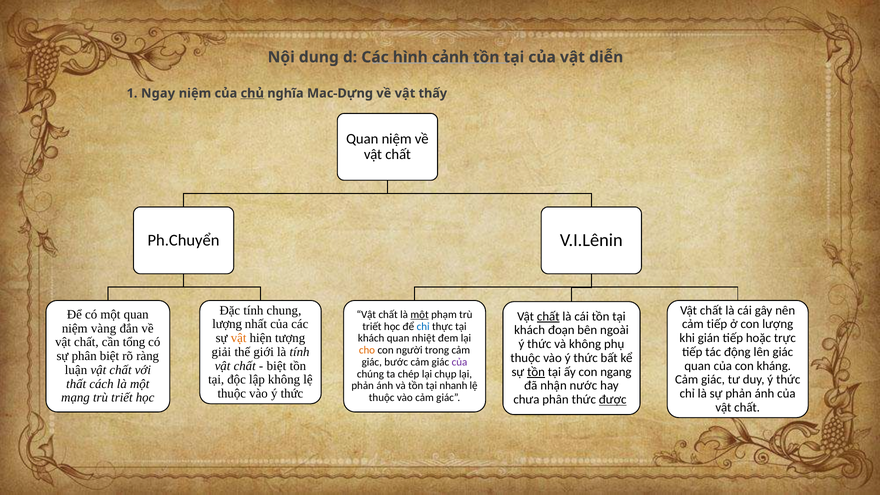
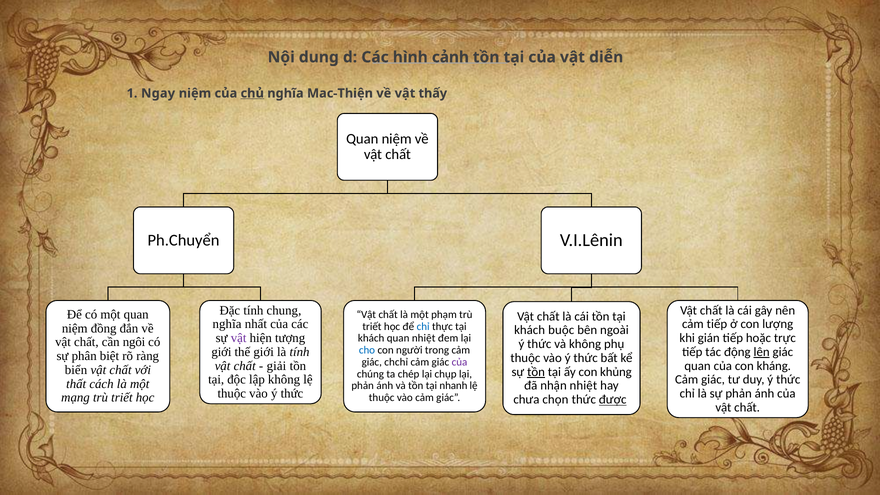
Mac-Dựng: Mac-Dựng -> Mac-Thiện
một at (420, 315) underline: present -> none
chất at (548, 316) underline: present -> none
lượng at (227, 324): lượng -> nghĩa
vàng: vàng -> đồng
đoạn: đoạn -> buộc
vật at (239, 338) colour: orange -> purple
tổng: tổng -> ngôi
cho colour: orange -> blue
giải at (221, 352): giải -> giới
lên underline: none -> present
bước: bước -> chchỉ
biệt at (276, 366): biệt -> giải
luận: luận -> biển
ngang: ngang -> khủng
nhận nước: nước -> nhiệt
chưa phân: phân -> chọn
